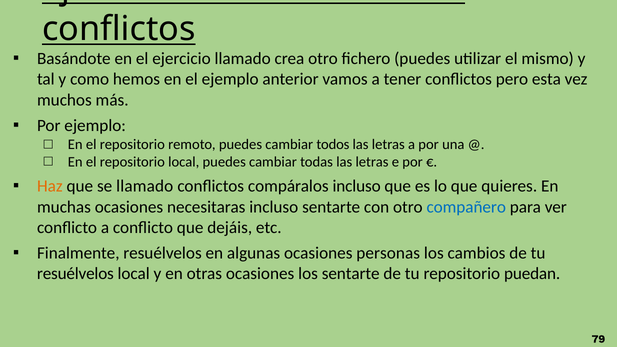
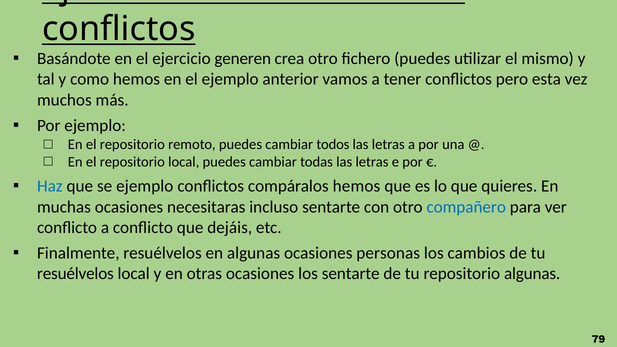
ejercicio llamado: llamado -> generen
Haz colour: orange -> blue
se llamado: llamado -> ejemplo
compáralos incluso: incluso -> hemos
repositorio puedan: puedan -> algunas
